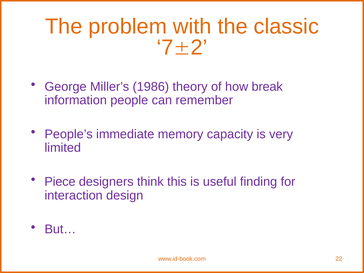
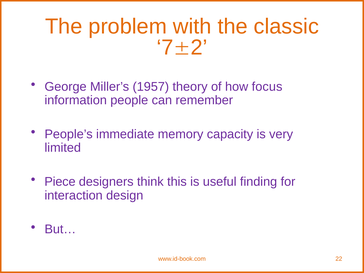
1986: 1986 -> 1957
break: break -> focus
